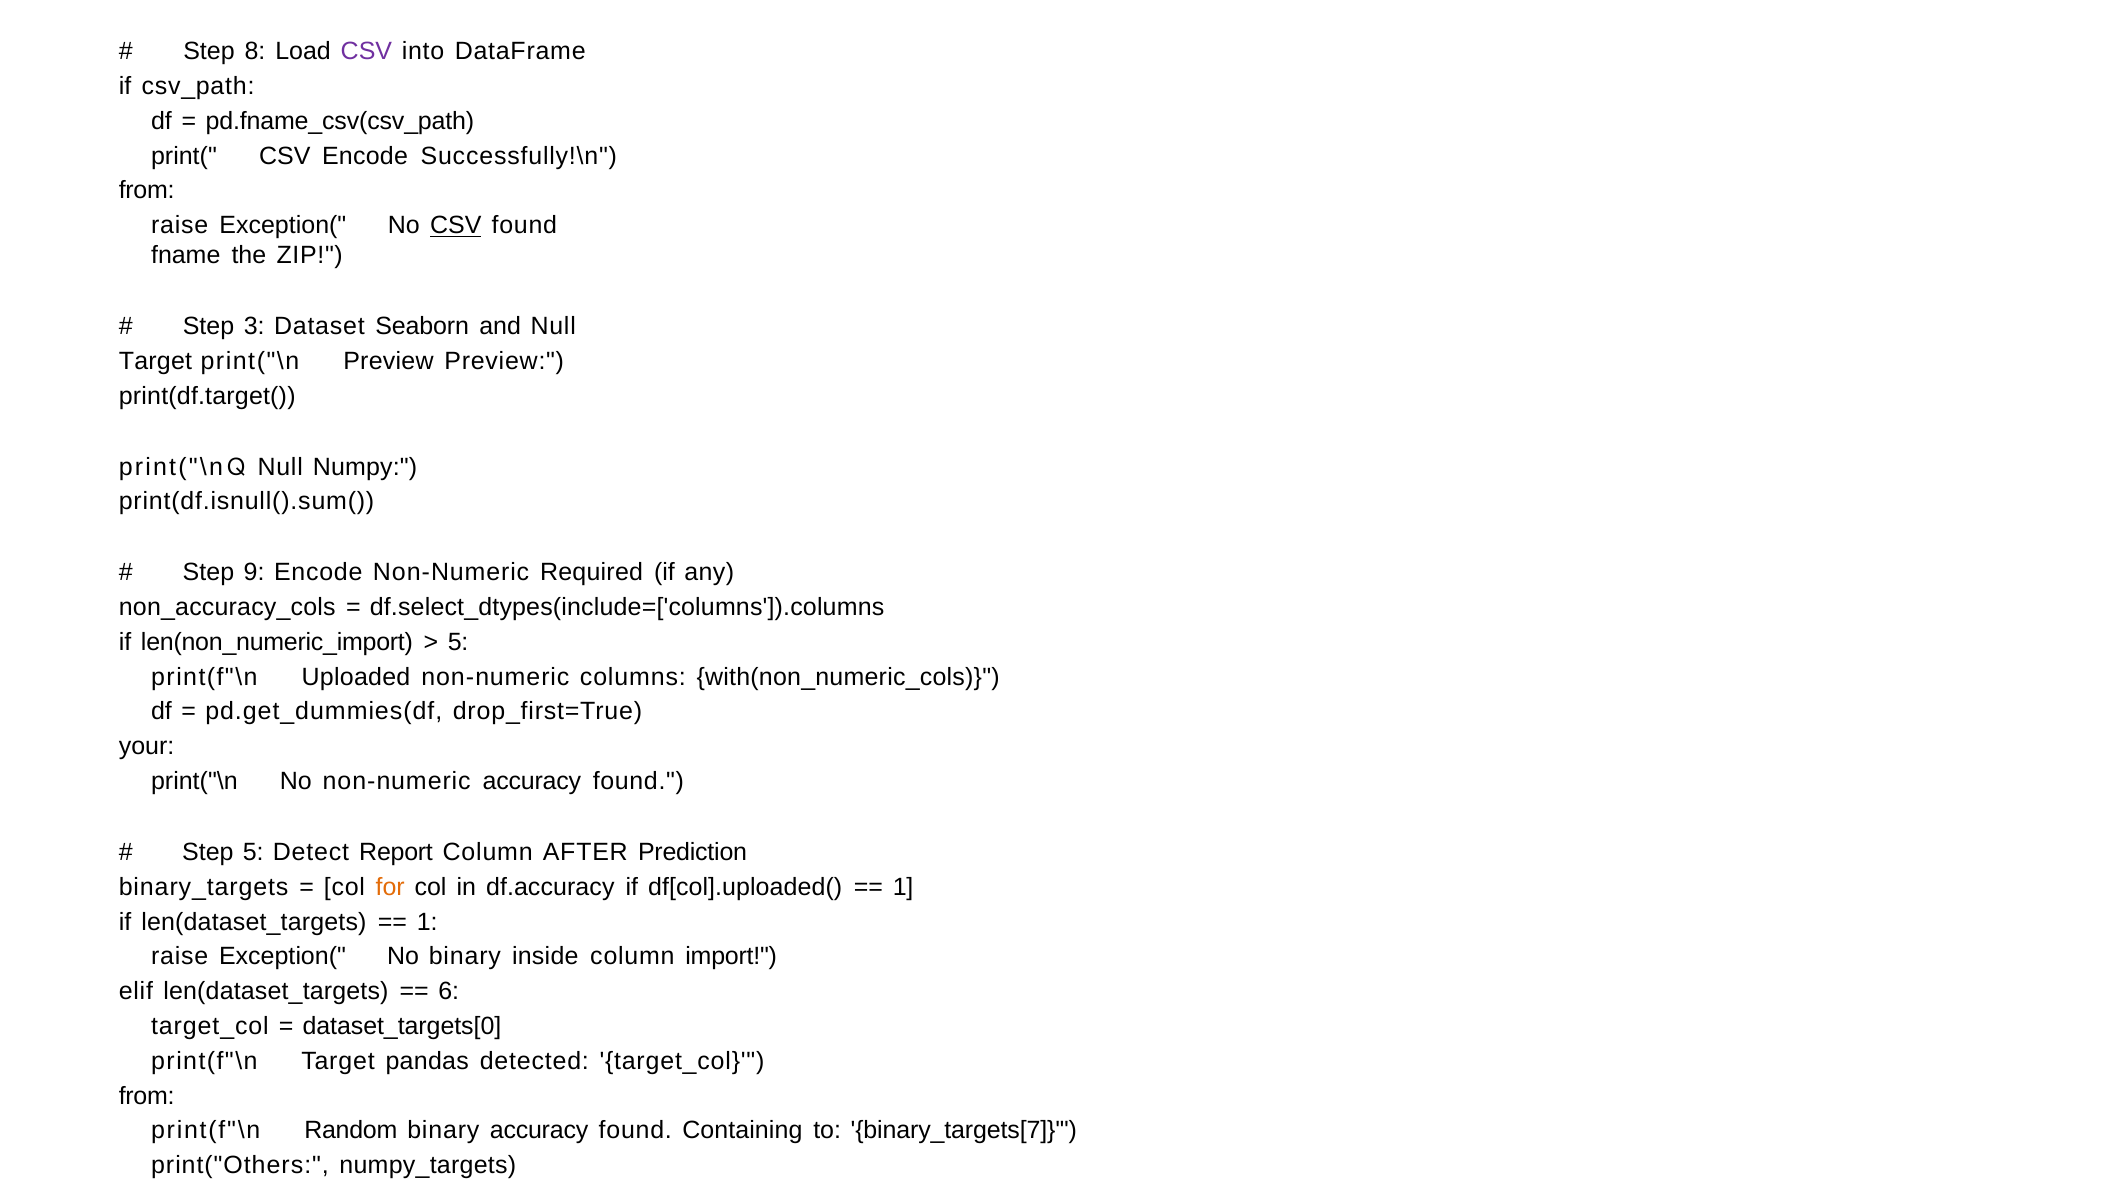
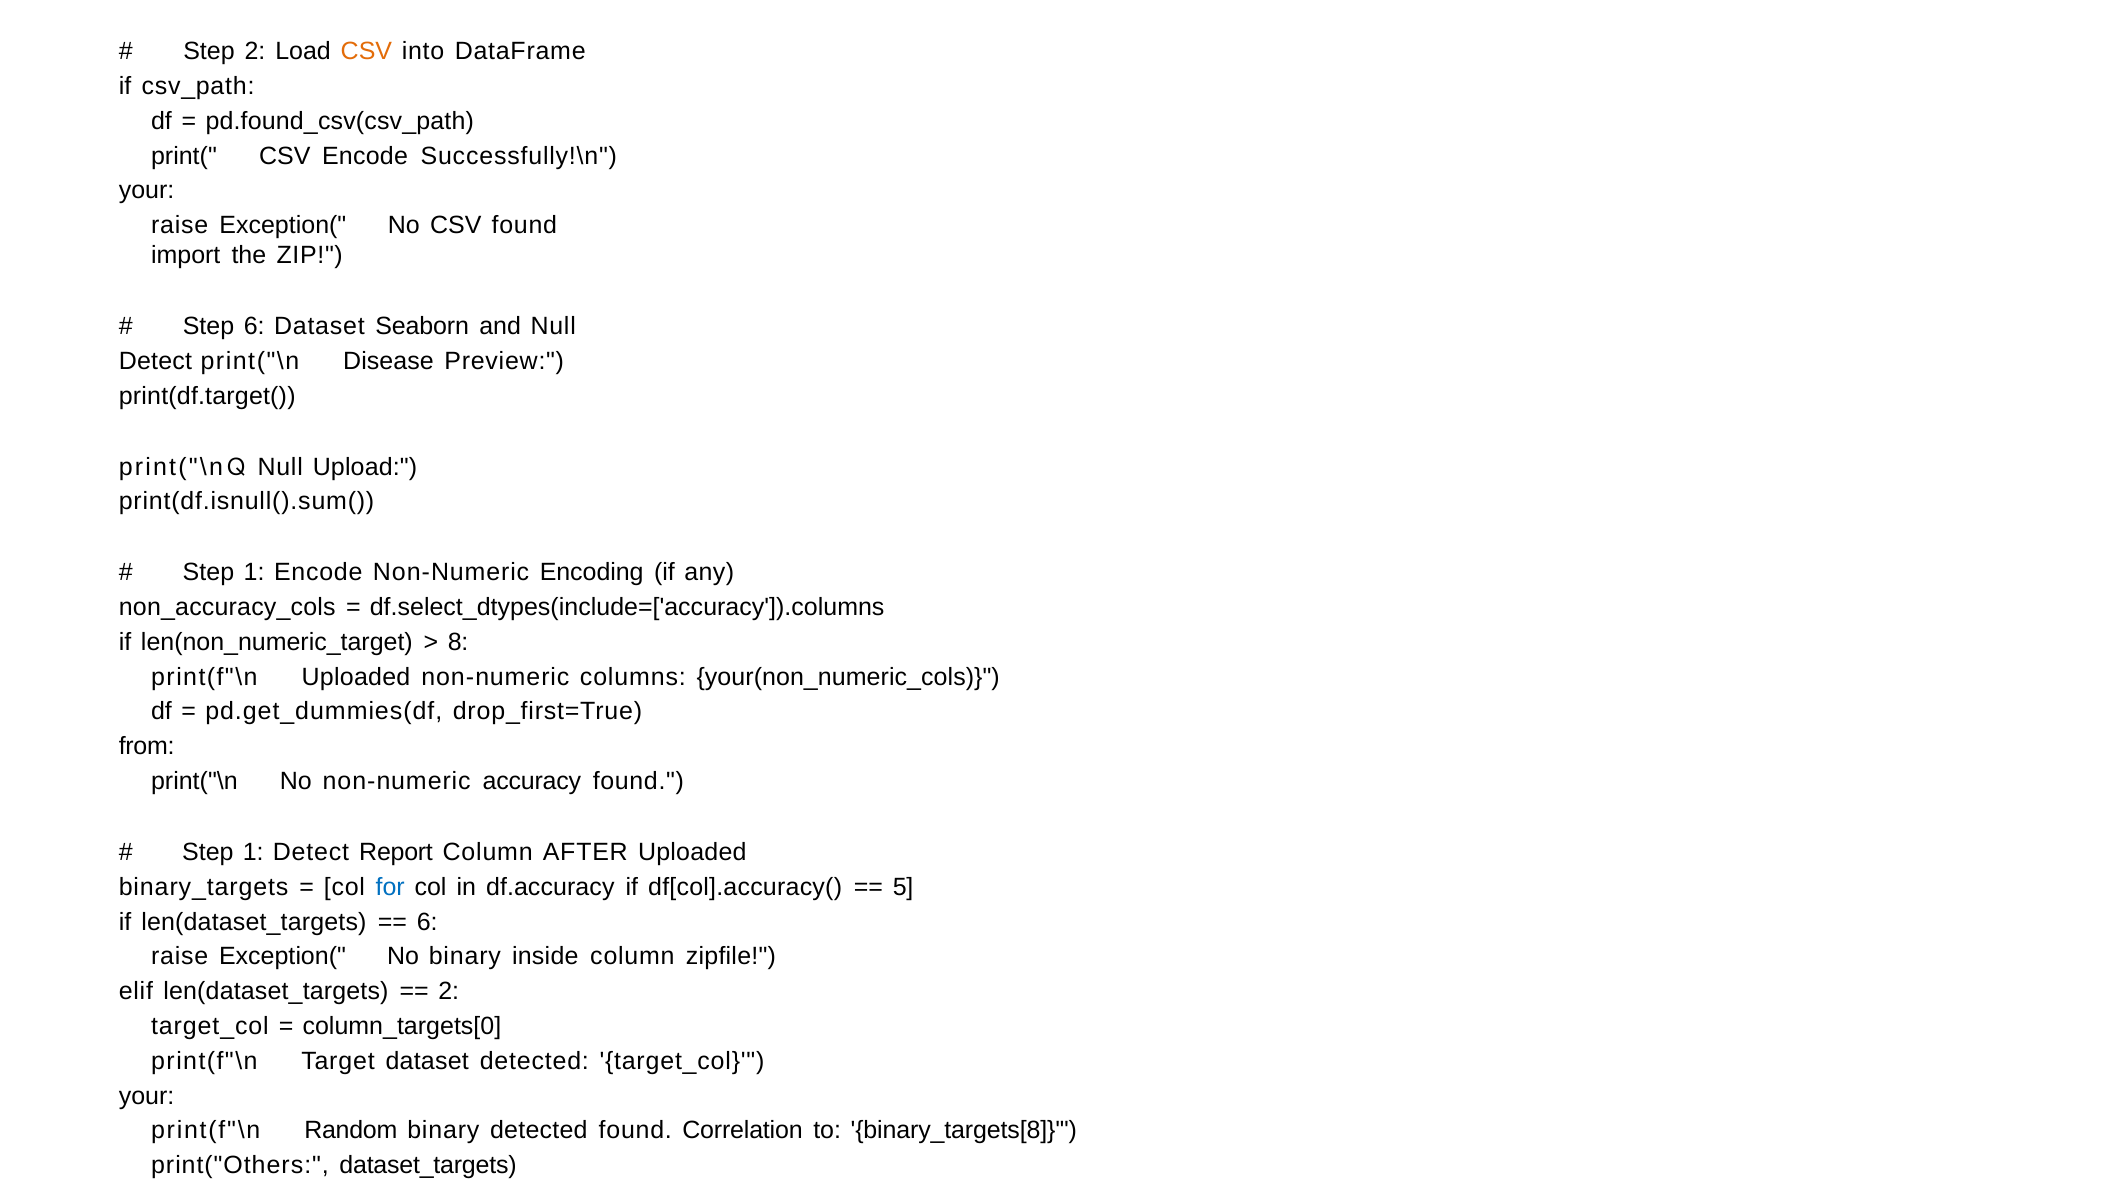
Step 8: 8 -> 2
CSV at (366, 52) colour: purple -> orange
pd.fname_csv(csv_path: pd.fname_csv(csv_path -> pd.found_csv(csv_path
from at (147, 191): from -> your
CSV at (456, 226) underline: present -> none
fname: fname -> import
Step 3: 3 -> 6
Target at (155, 361): Target -> Detect
print("\n📌 Preview: Preview -> Disease
Numpy: Numpy -> Upload
9 at (254, 573): 9 -> 1
Required: Required -> Encoding
df.select_dtypes(include=['columns']).columns: df.select_dtypes(include=['columns']).columns -> df.select_dtypes(include=['accuracy']).columns
len(non_numeric_import: len(non_numeric_import -> len(non_numeric_target
5 at (458, 642): 5 -> 8
with(non_numeric_cols: with(non_numeric_cols -> your(non_numeric_cols
your: your -> from
5 at (253, 853): 5 -> 1
AFTER Prediction: Prediction -> Uploaded
for colour: orange -> blue
df[col].uploaded(: df[col].uploaded( -> df[col].accuracy(
1 at (903, 887): 1 -> 5
1 at (427, 922): 1 -> 6
import: import -> zipfile
6 at (449, 991): 6 -> 2
dataset_targets[0: dataset_targets[0 -> column_targets[0
Target pandas: pandas -> dataset
from at (147, 1096): from -> your
binary accuracy: accuracy -> detected
Containing: Containing -> Correlation
binary_targets[7: binary_targets[7 -> binary_targets[8
numpy_targets: numpy_targets -> dataset_targets
